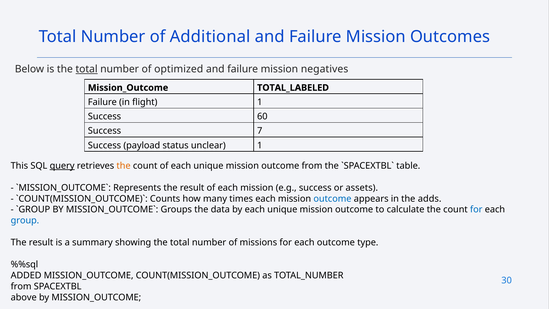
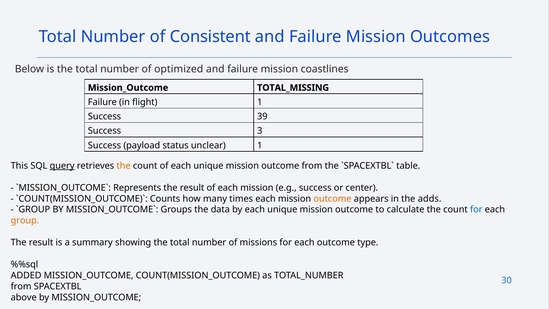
Additional: Additional -> Consistent
total at (87, 69) underline: present -> none
negatives: negatives -> coastlines
TOTAL_LABELED: TOTAL_LABELED -> TOTAL_MISSING
60: 60 -> 39
7: 7 -> 3
assets: assets -> center
outcome at (332, 199) colour: blue -> orange
group colour: blue -> orange
